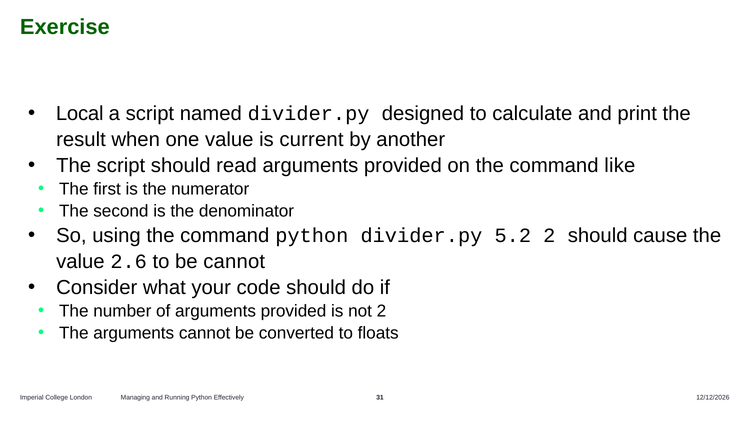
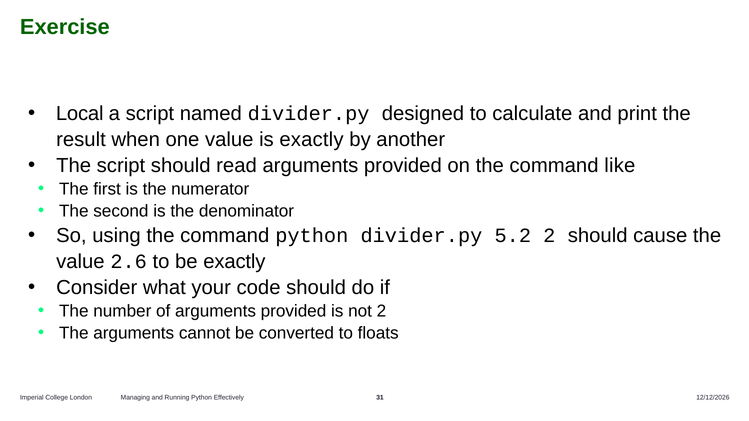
is current: current -> exactly
be cannot: cannot -> exactly
